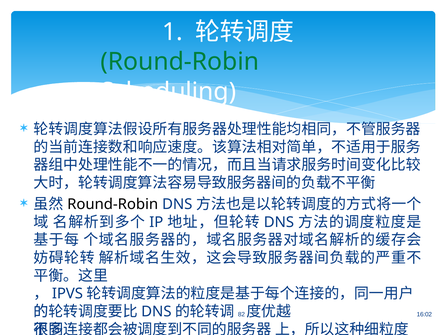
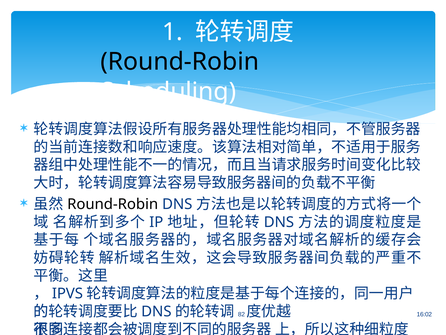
Round-Robin at (180, 62) colour: green -> black
